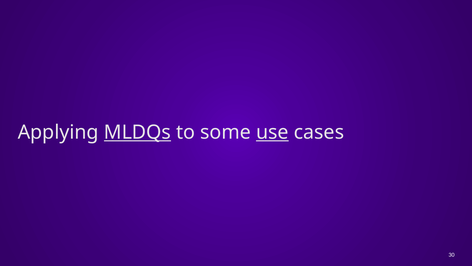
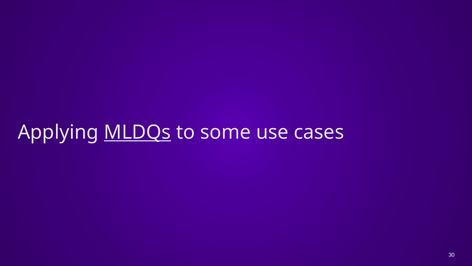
use underline: present -> none
